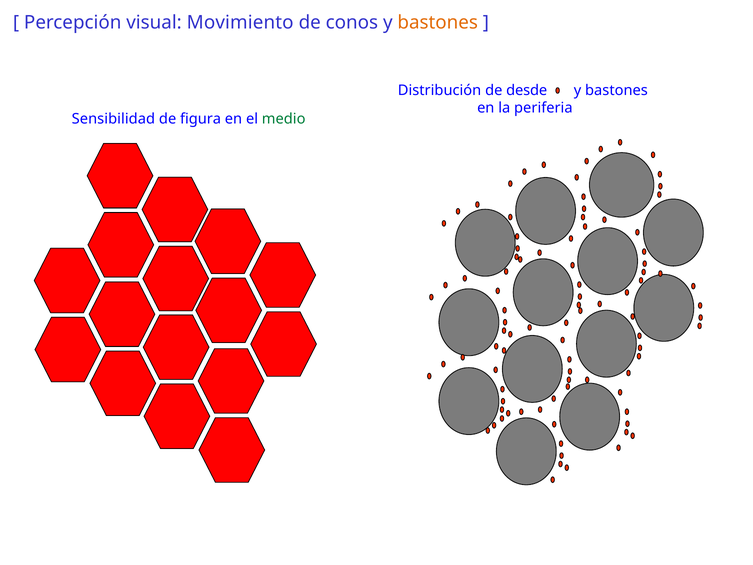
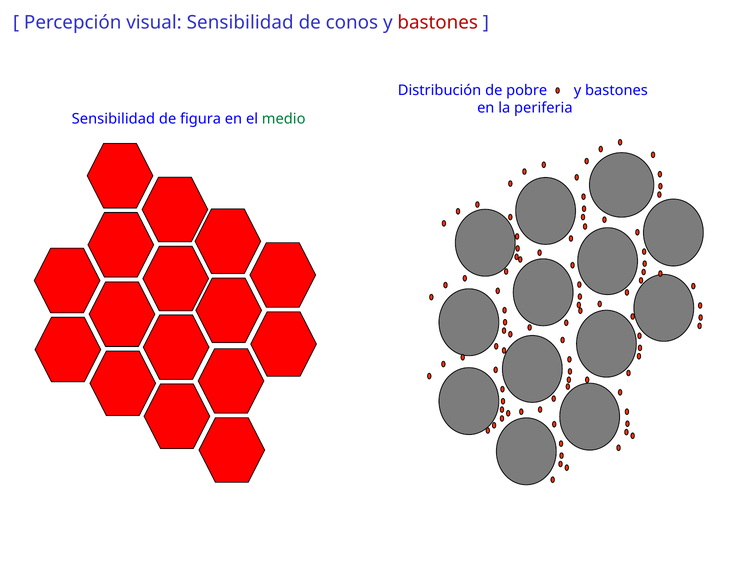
visual Movimiento: Movimiento -> Sensibilidad
bastones at (438, 23) colour: orange -> red
desde: desde -> pobre
